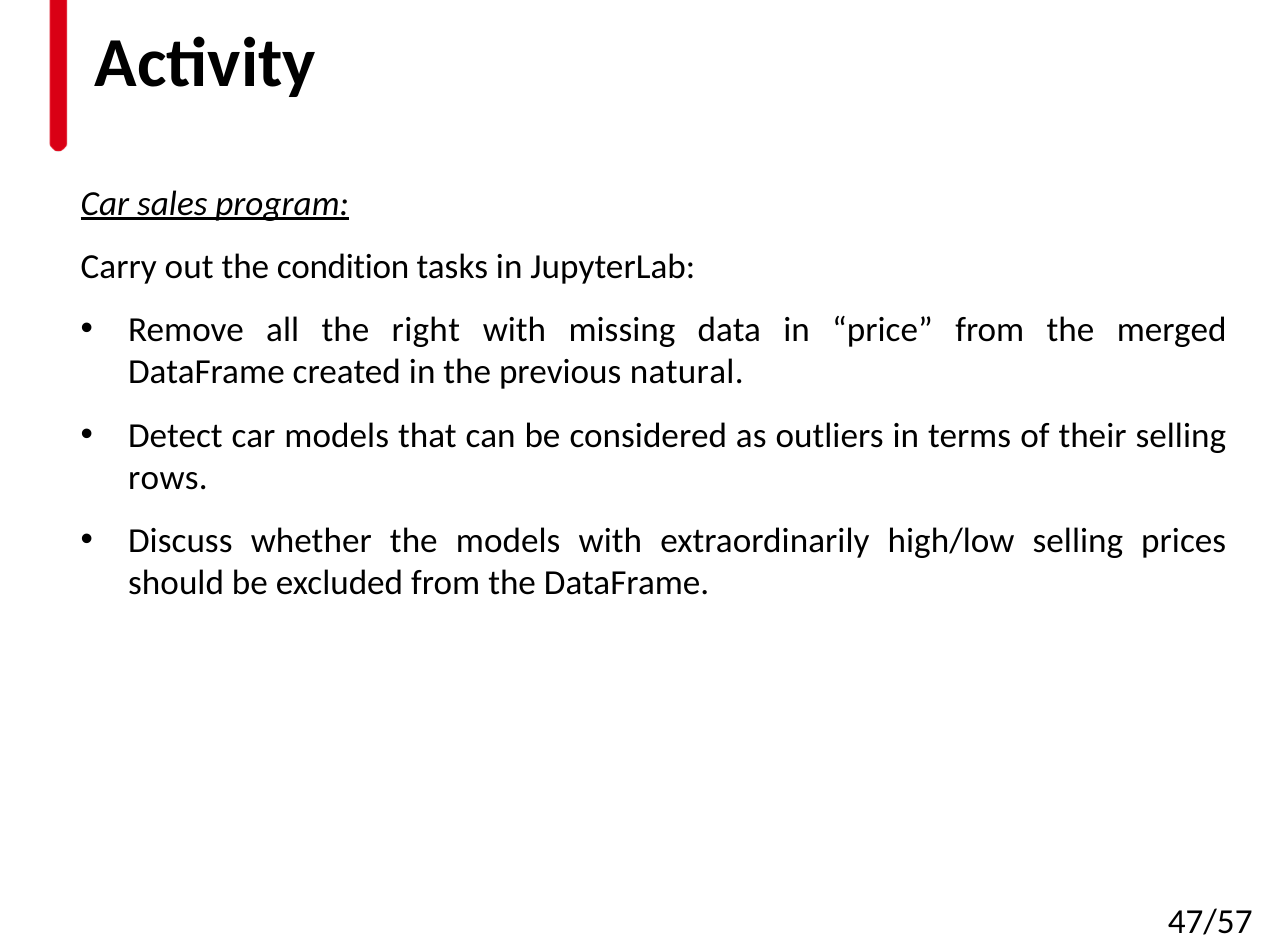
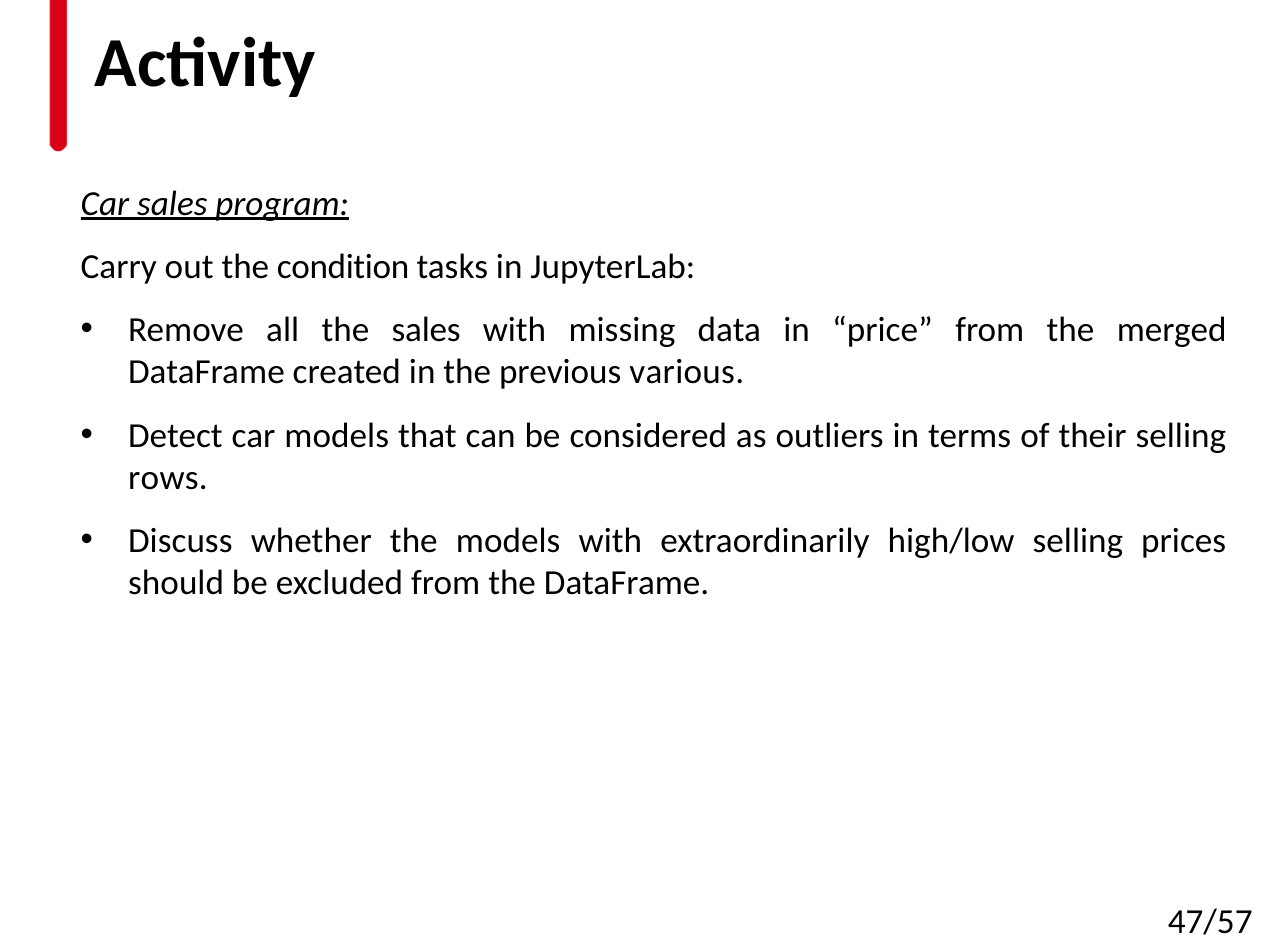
the right: right -> sales
natural: natural -> various
